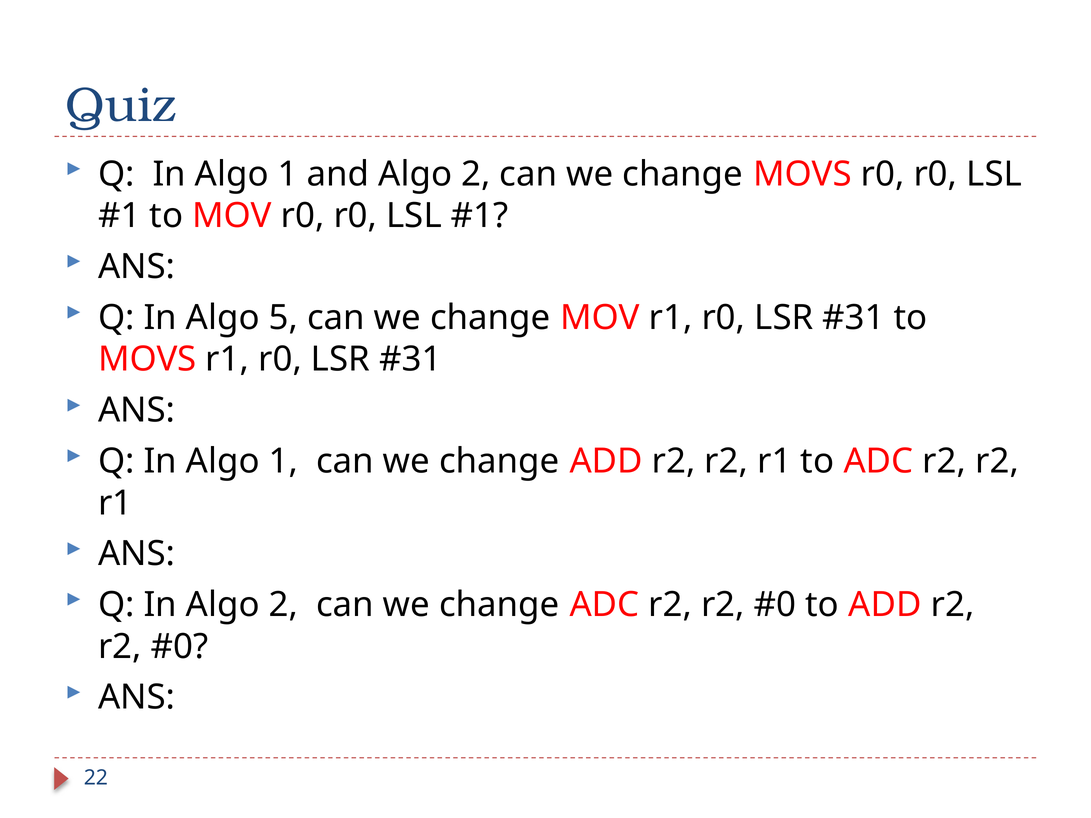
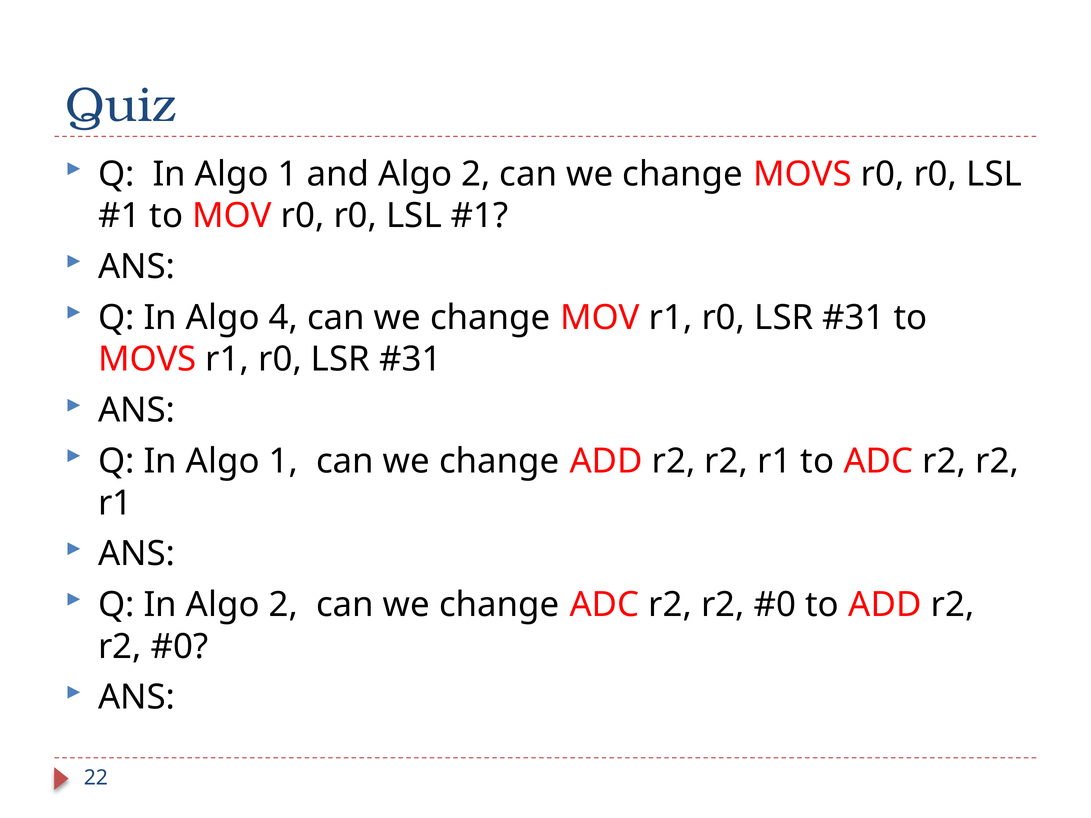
5: 5 -> 4
